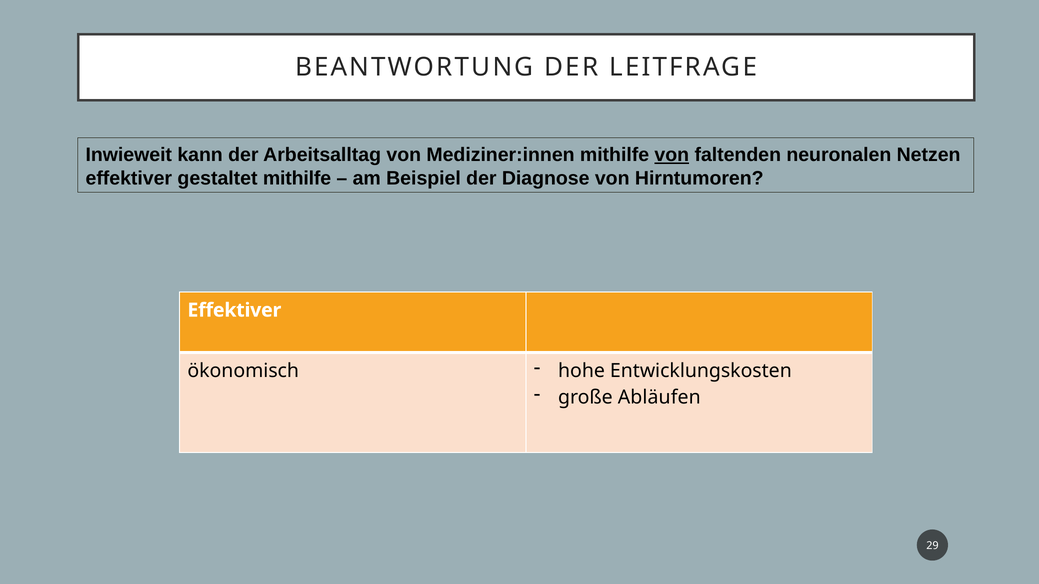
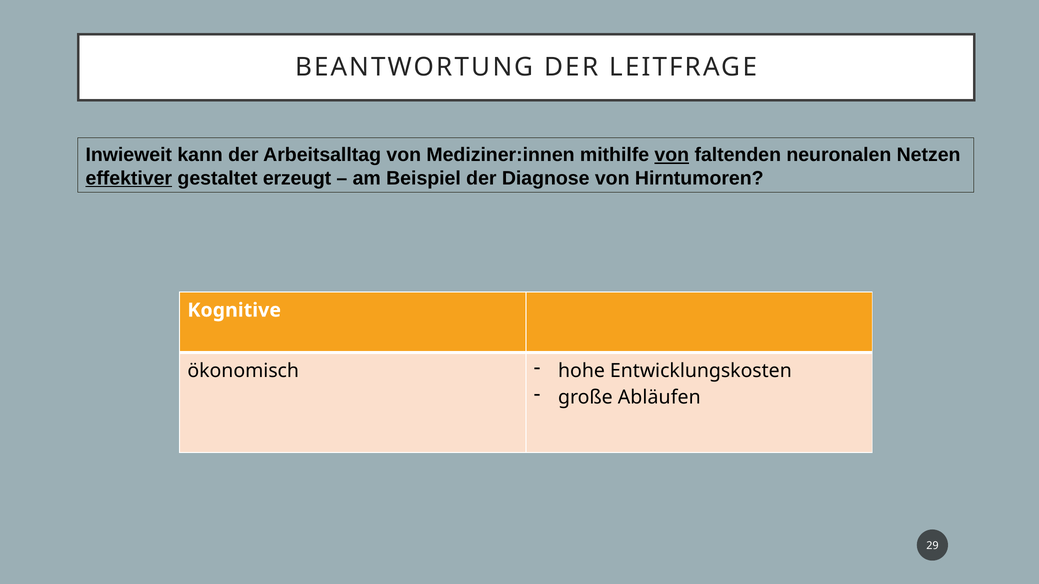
effektiver at (129, 178) underline: none -> present
gestaltet mithilfe: mithilfe -> erzeugt
Effektiver at (234, 310): Effektiver -> Kognitive
